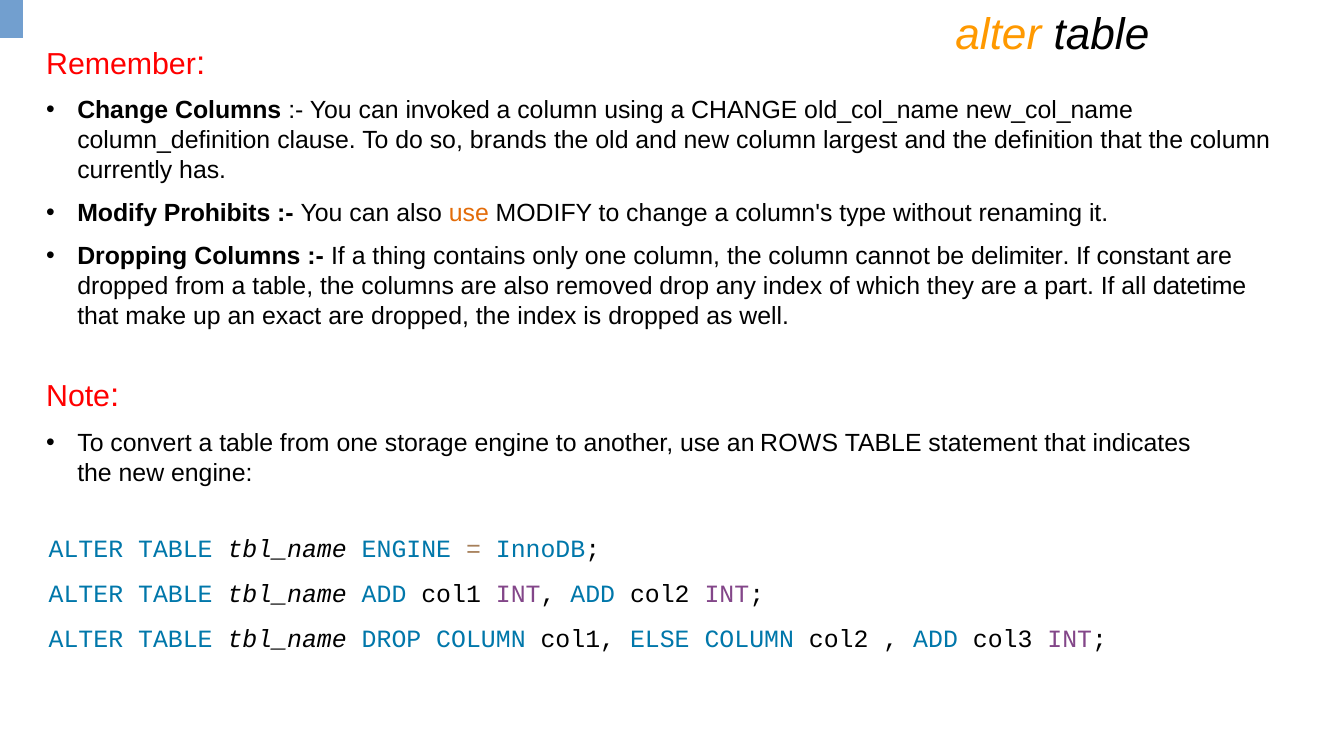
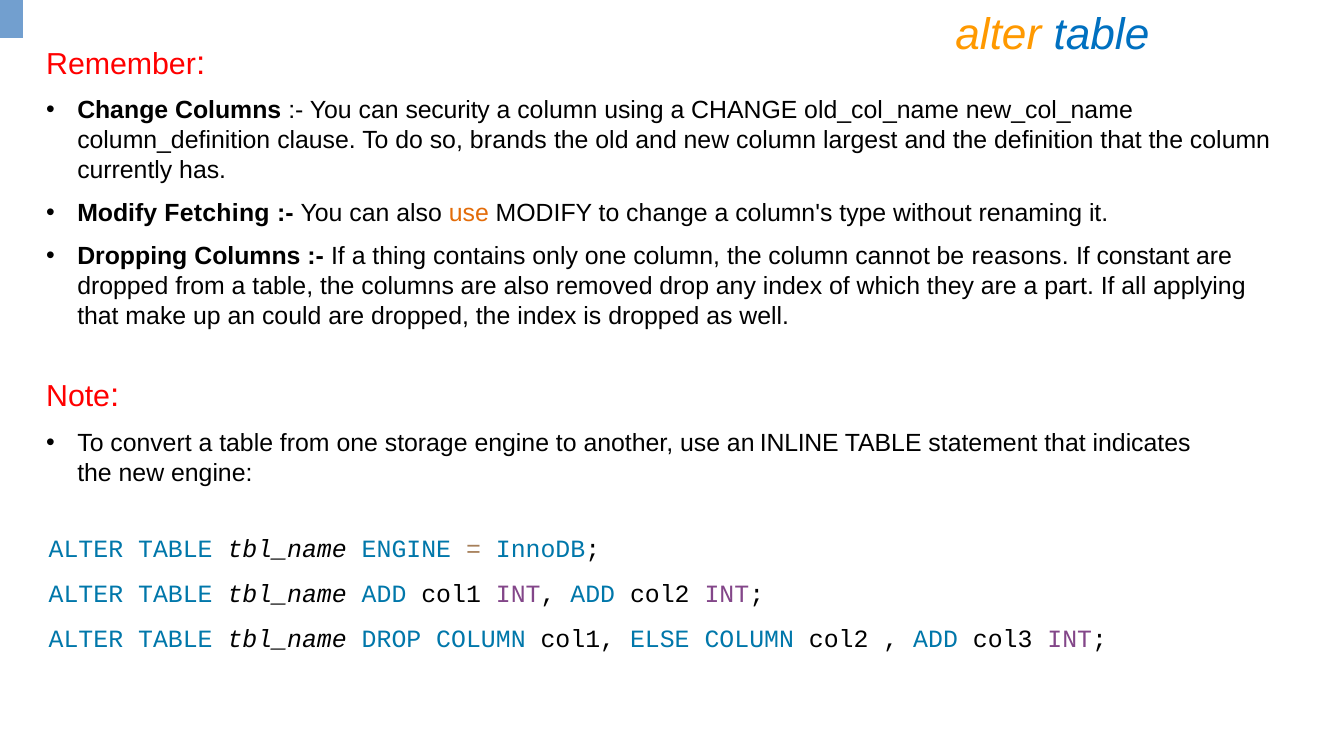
table at (1101, 34) colour: black -> blue
invoked: invoked -> security
Prohibits: Prohibits -> Fetching
delimiter: delimiter -> reasons
datetime: datetime -> applying
exact: exact -> could
ROWS: ROWS -> INLINE
